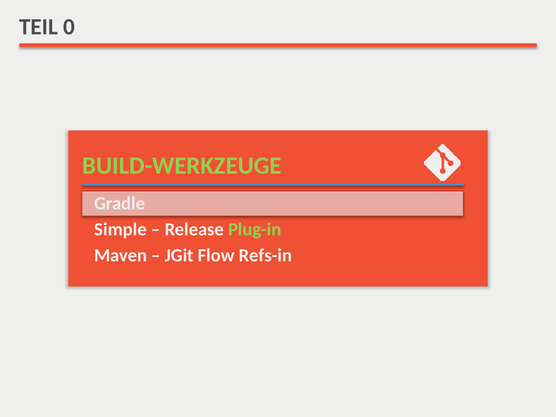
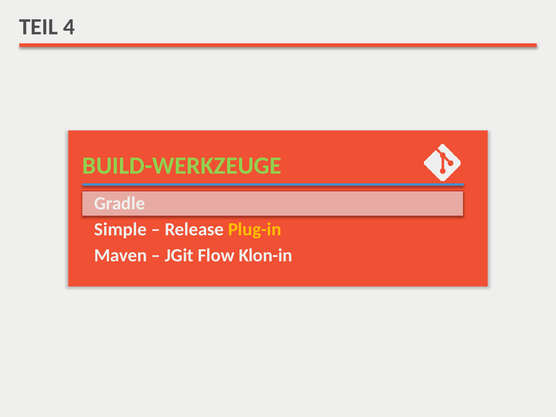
0: 0 -> 4
Plug-in colour: light green -> yellow
Refs-in: Refs-in -> Klon-in
